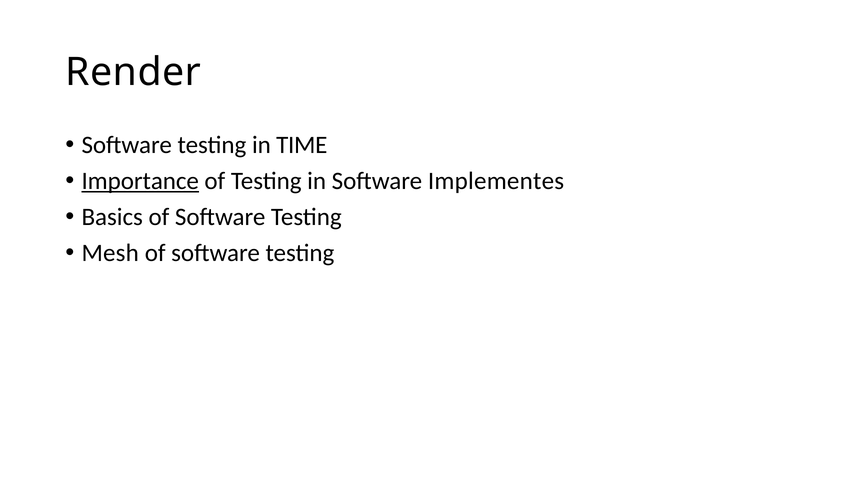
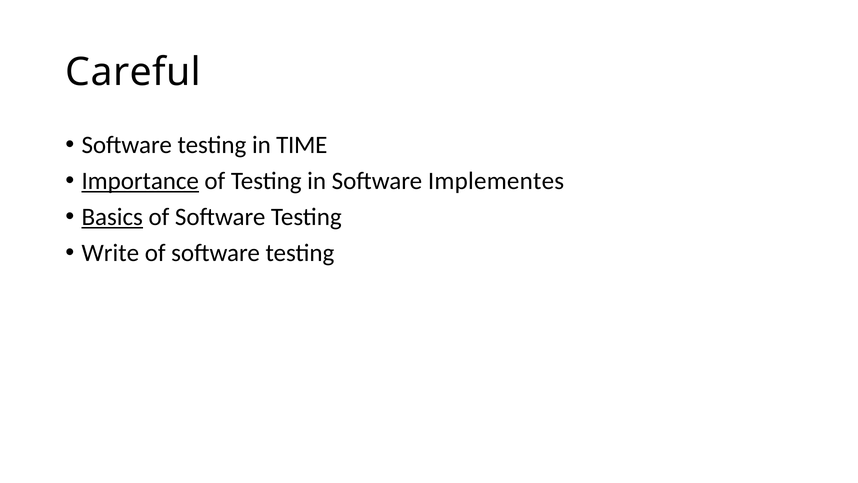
Render: Render -> Careful
Basics underline: none -> present
Mesh: Mesh -> Write
